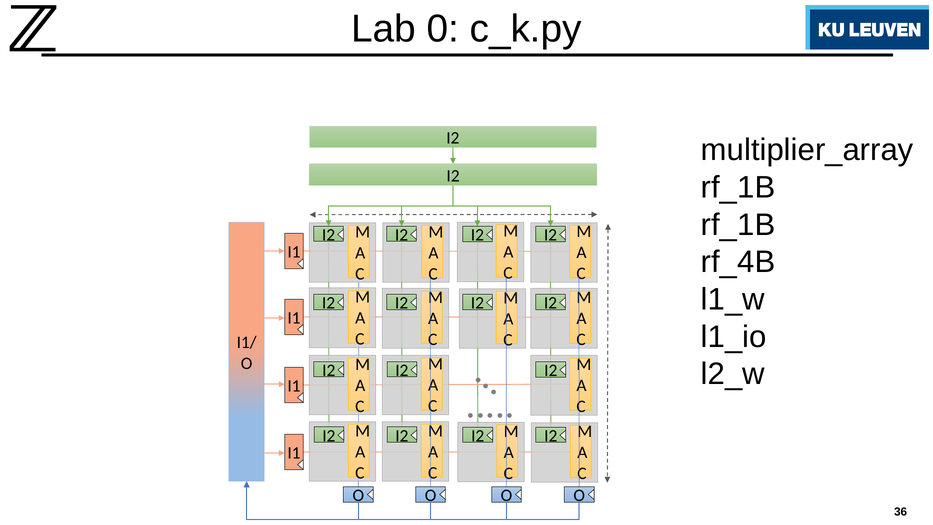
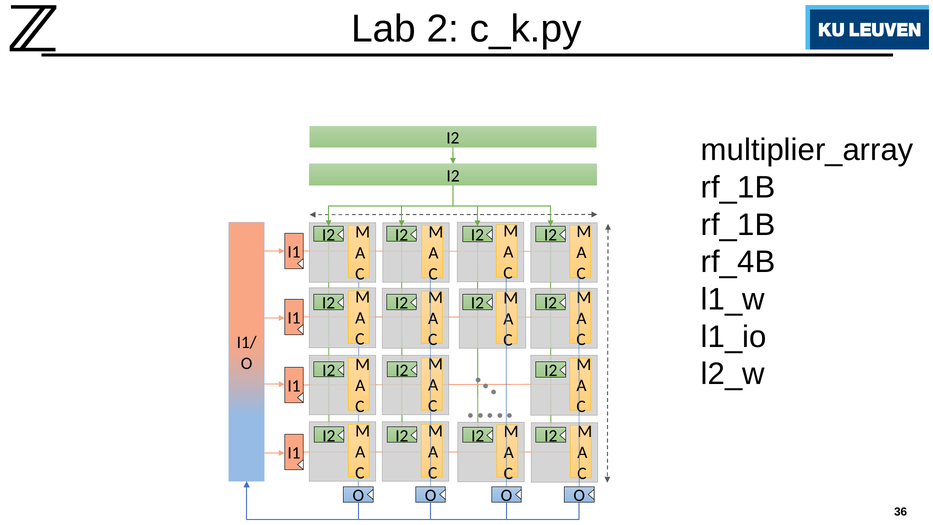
0: 0 -> 2
